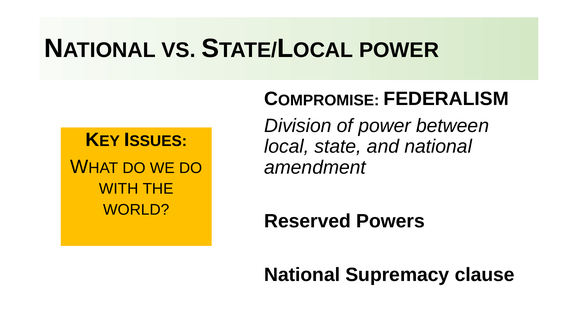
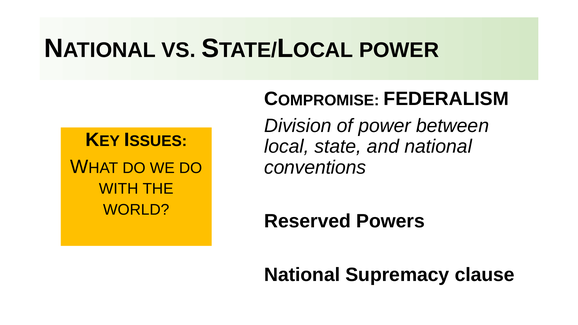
amendment: amendment -> conventions
